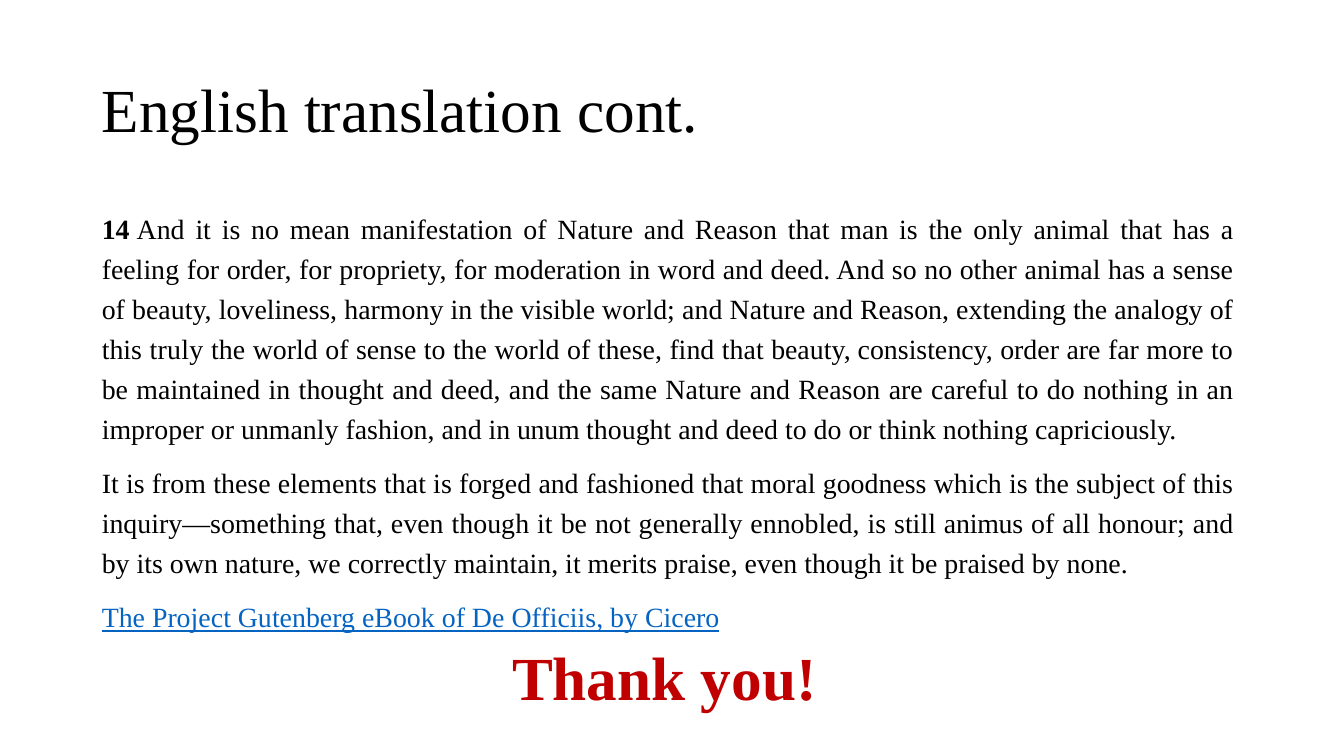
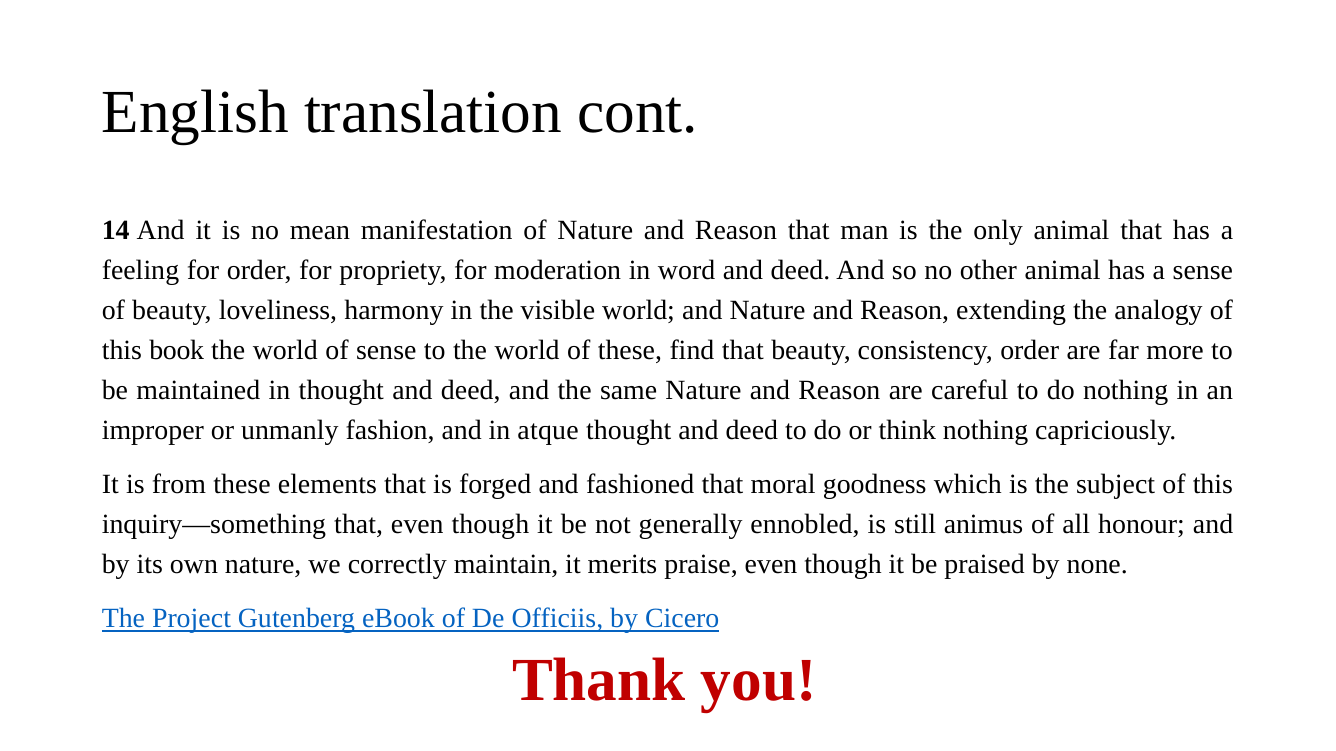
truly: truly -> book
unum: unum -> atque
